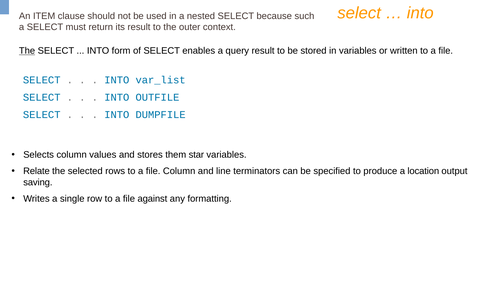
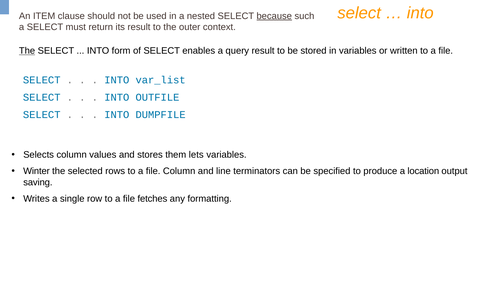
because underline: none -> present
star: star -> lets
Relate: Relate -> Winter
against: against -> fetches
